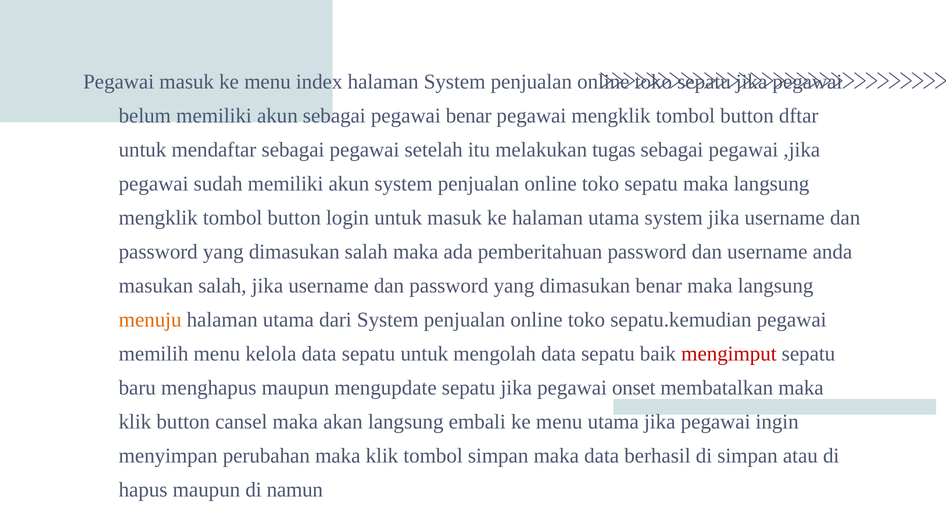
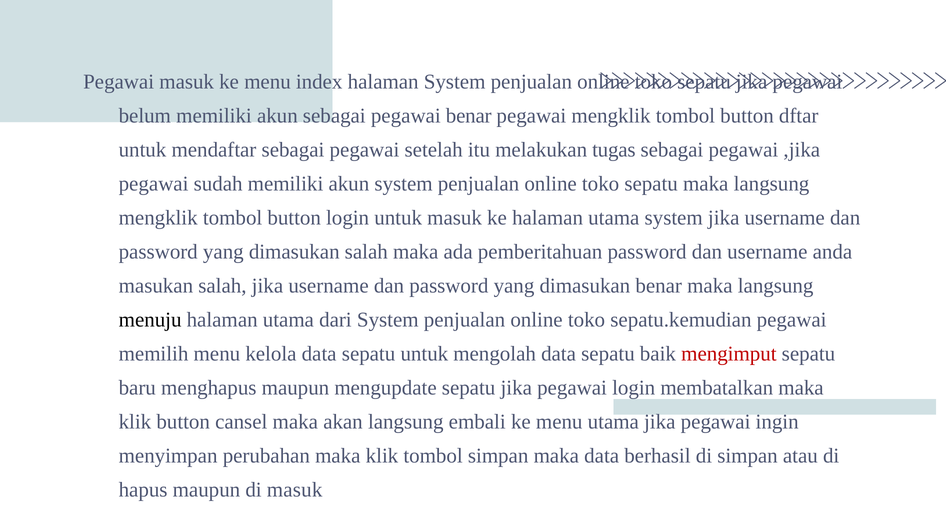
menuju colour: orange -> black
pegawai onset: onset -> login
di namun: namun -> masuk
